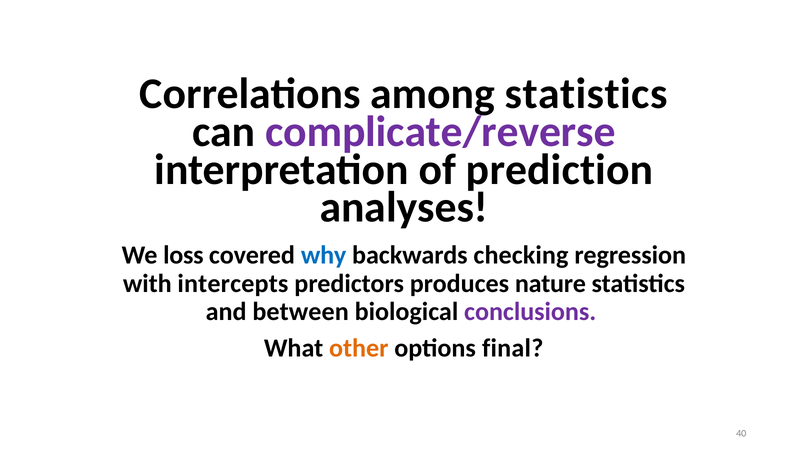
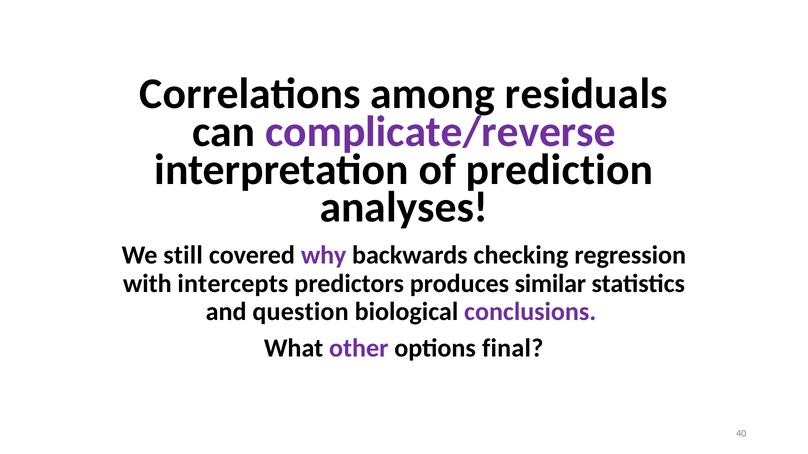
among statistics: statistics -> residuals
loss: loss -> still
why colour: blue -> purple
nature: nature -> similar
between: between -> question
other colour: orange -> purple
